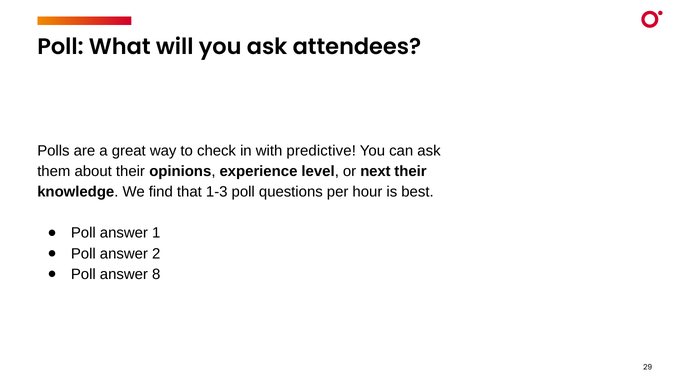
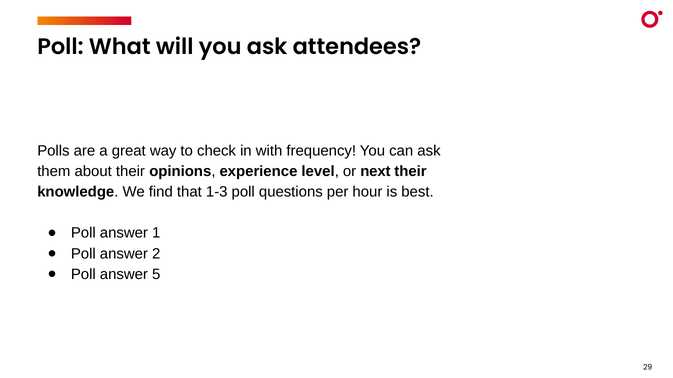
predictive: predictive -> frequency
8: 8 -> 5
